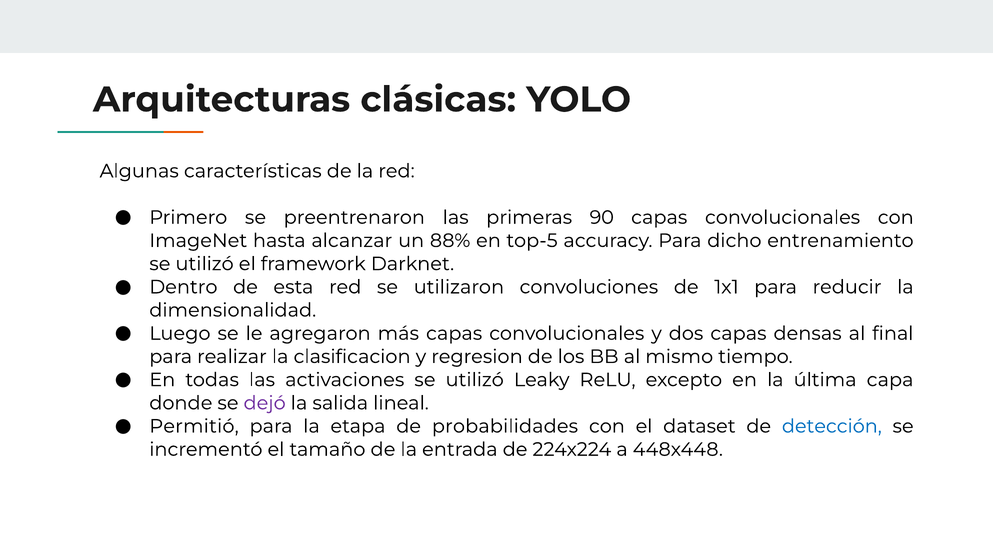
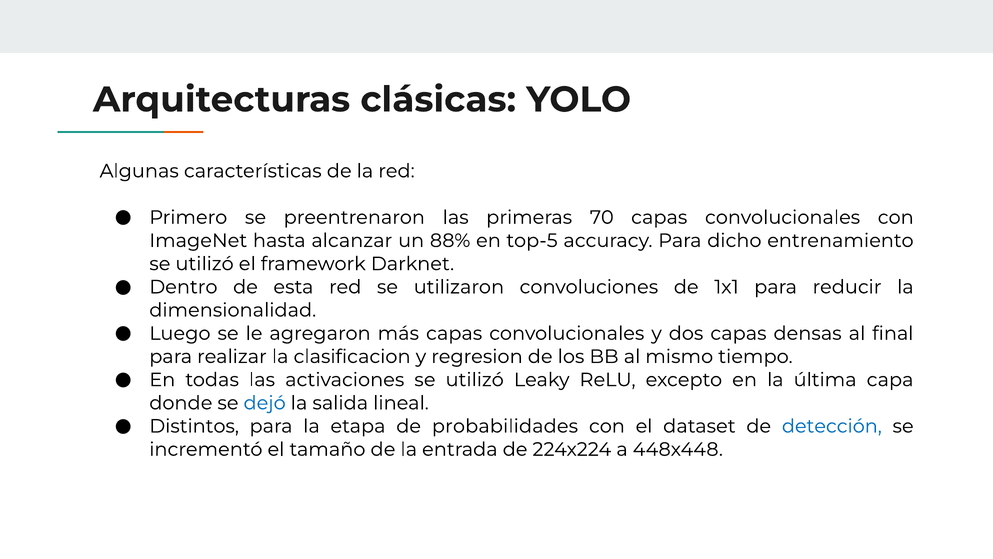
90: 90 -> 70
dejó colour: purple -> blue
Permitió: Permitió -> Distintos
